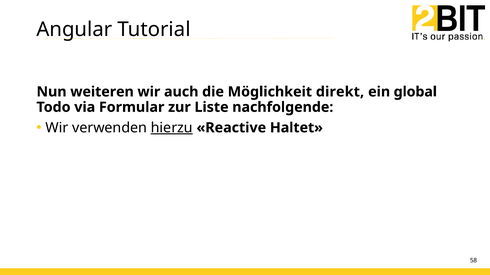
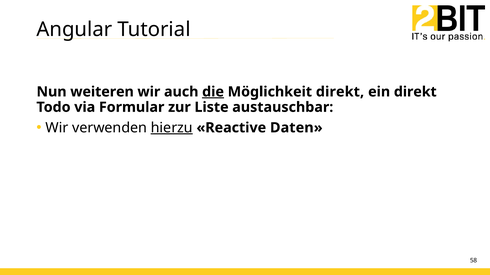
die underline: none -> present
ein global: global -> direkt
nachfolgende: nachfolgende -> austauschbar
Haltet: Haltet -> Daten
